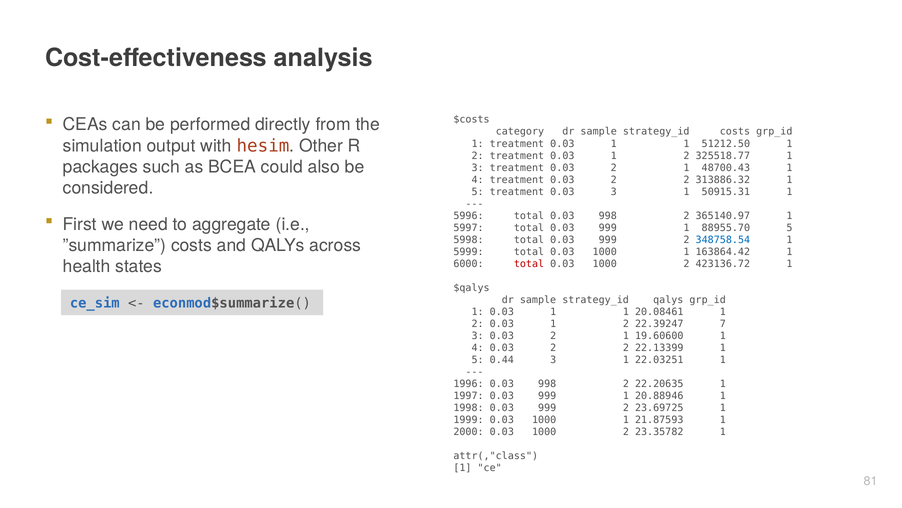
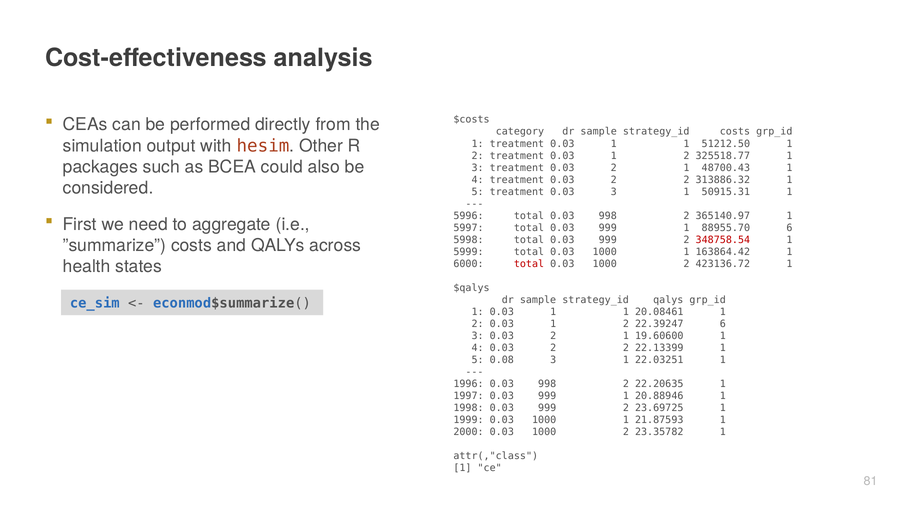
88955.70 5: 5 -> 6
348758.54 colour: blue -> red
22.39247 7: 7 -> 6
0.44: 0.44 -> 0.08
